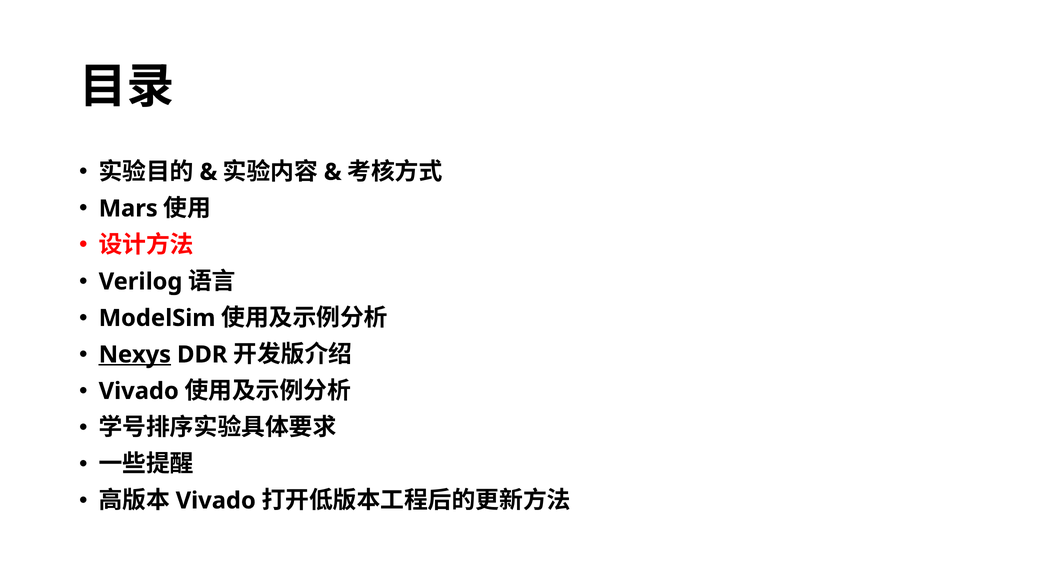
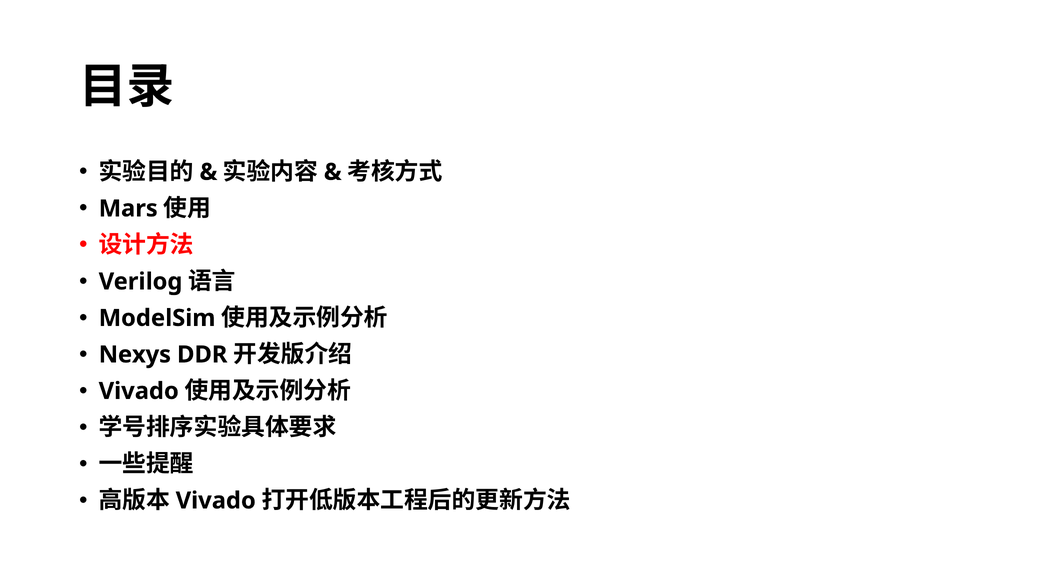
Nexys underline: present -> none
